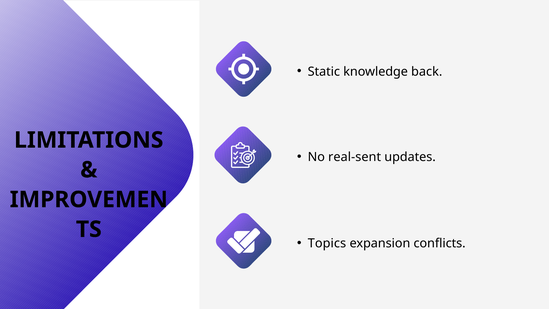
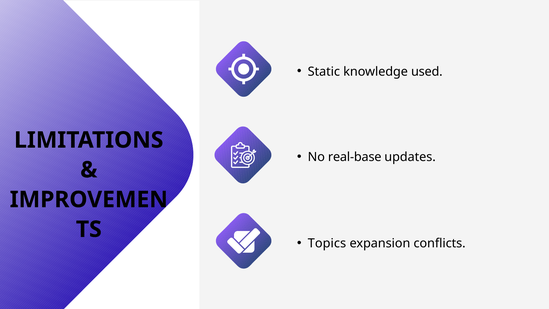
back: back -> used
real-sent: real-sent -> real-base
